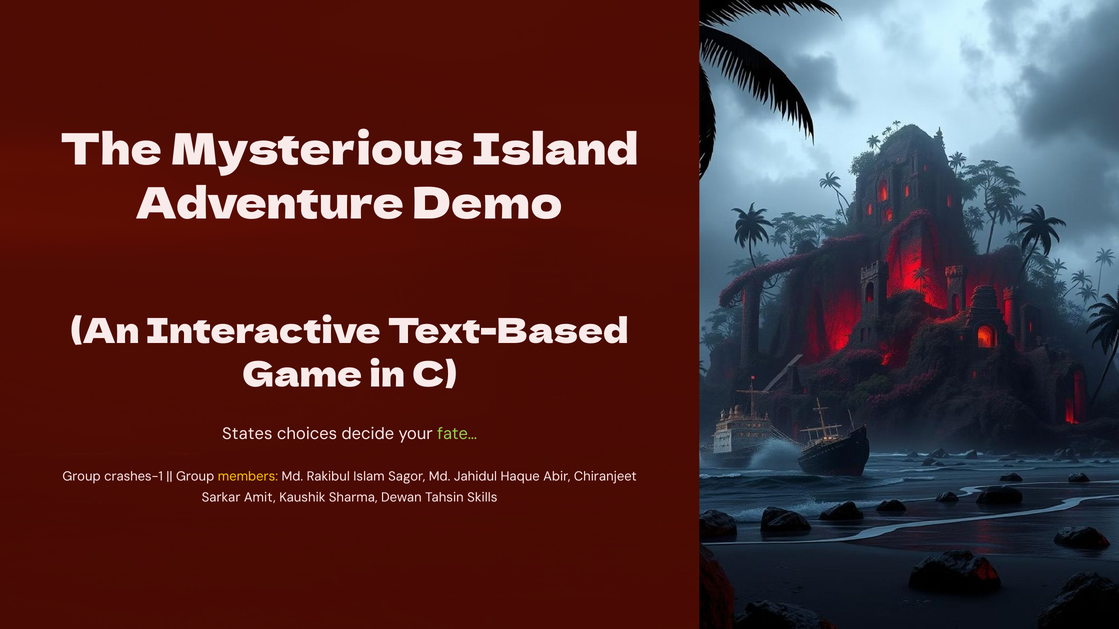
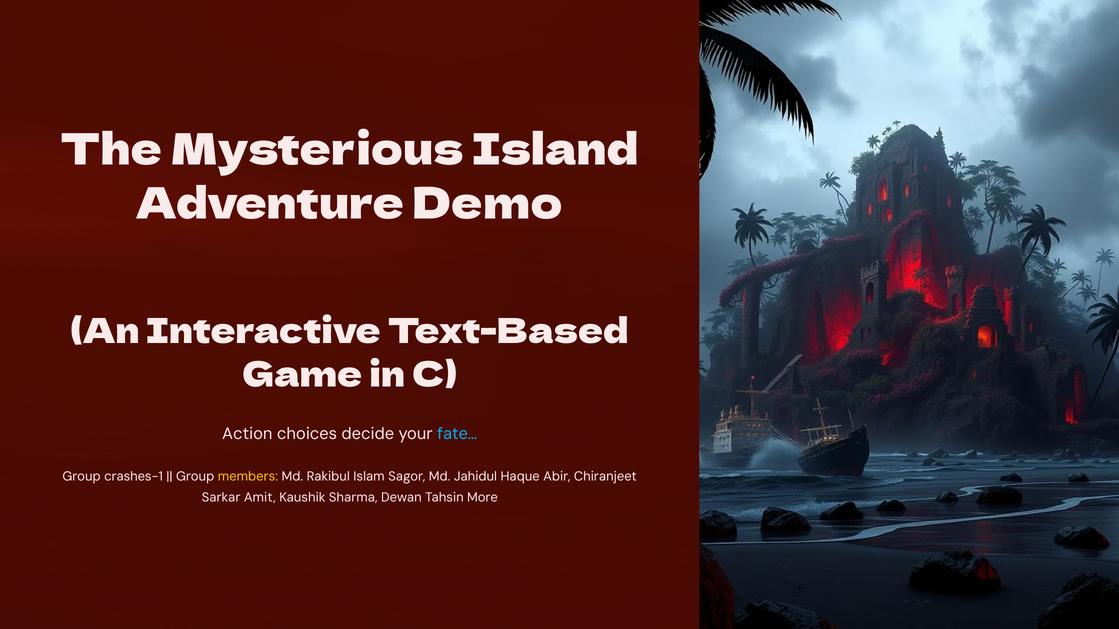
States: States -> Action
fate… colour: light green -> light blue
Skills: Skills -> More
